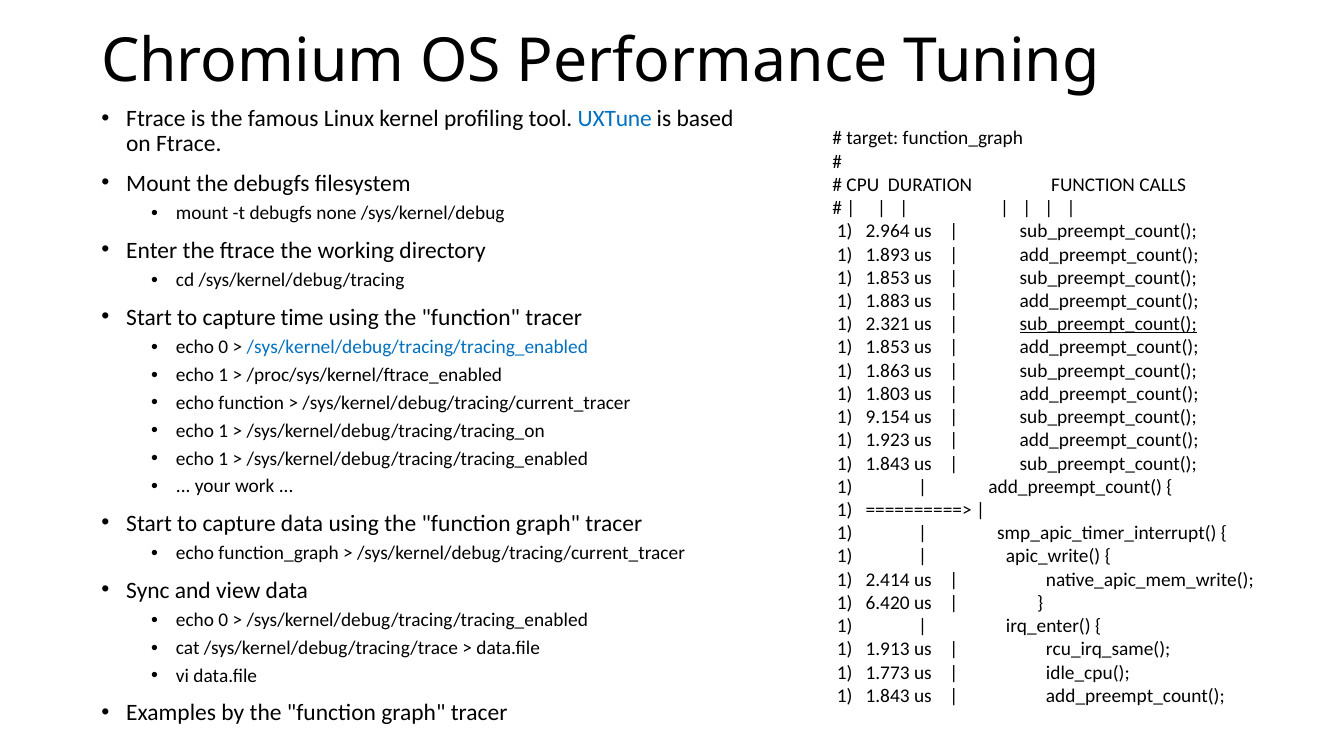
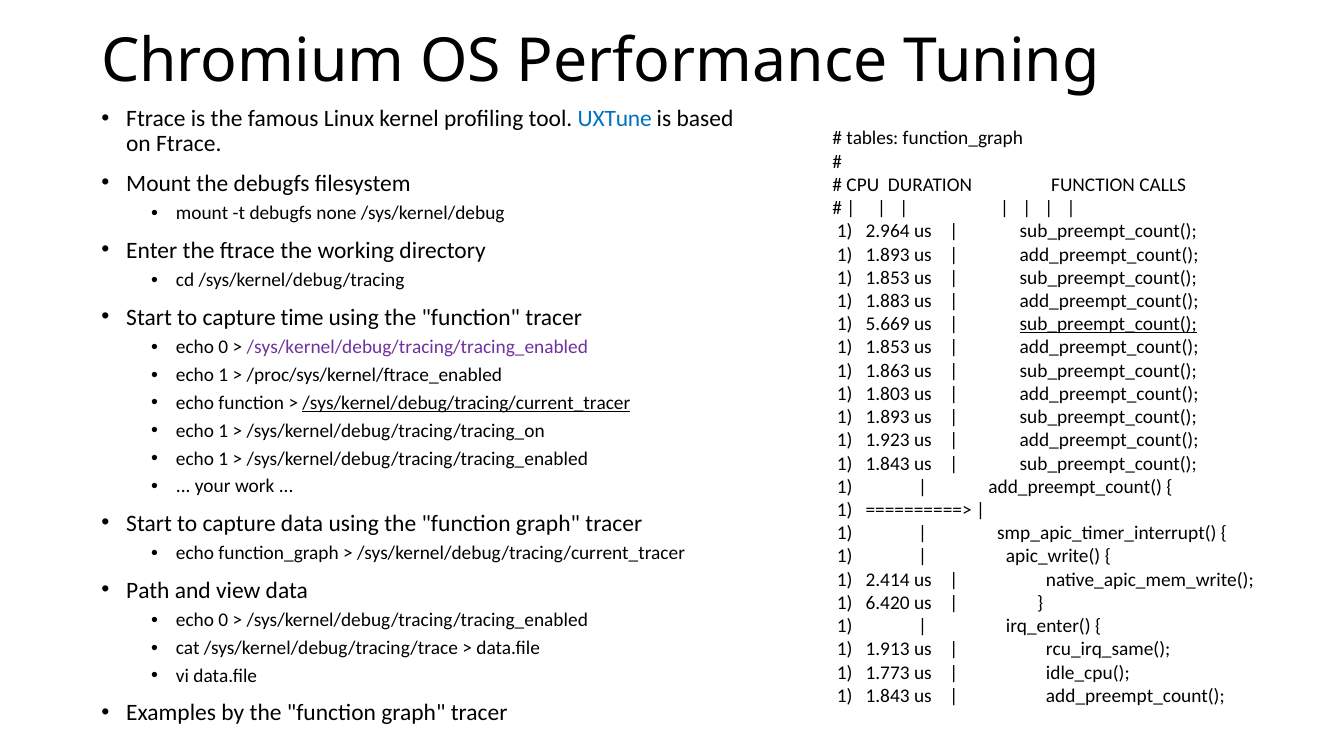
target: target -> tables
2.321: 2.321 -> 5.669
/sys/kernel/debug/tracing/tracing_enabled at (417, 347) colour: blue -> purple
/sys/kernel/debug/tracing/current_tracer at (466, 403) underline: none -> present
9.154 at (888, 417): 9.154 -> 1.893
Sync: Sync -> Path
